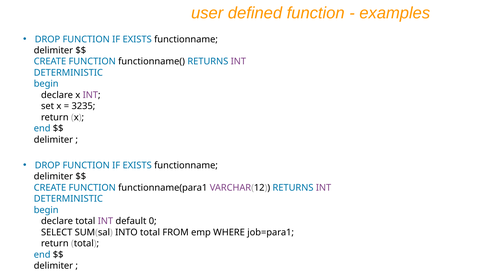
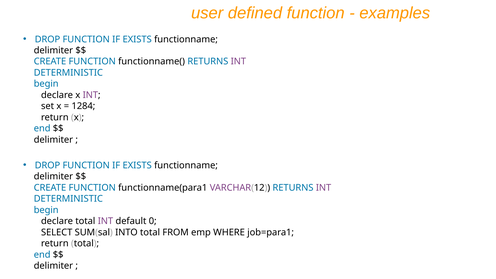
3235: 3235 -> 1284
